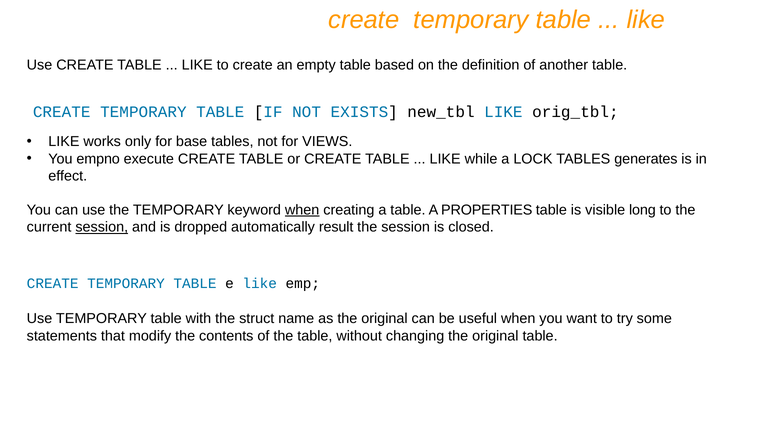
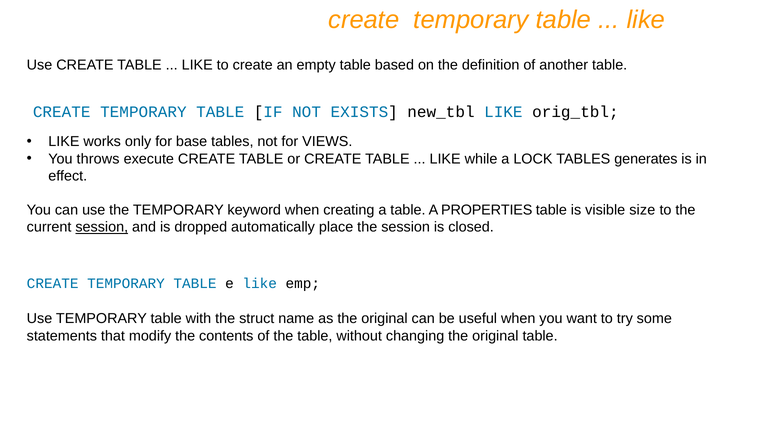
empno: empno -> throws
when at (302, 210) underline: present -> none
long: long -> size
result: result -> place
